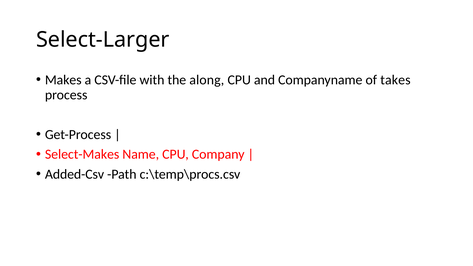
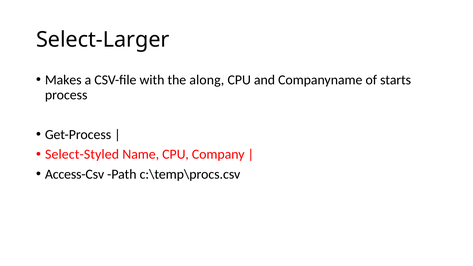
takes: takes -> starts
Select-Makes: Select-Makes -> Select-Styled
Added-Csv: Added-Csv -> Access-Csv
